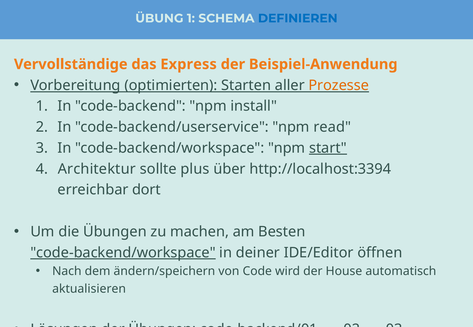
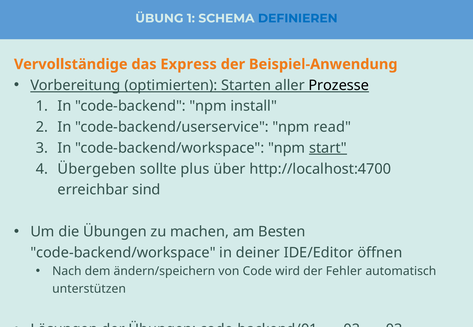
Prozesse colour: orange -> black
Architektur: Architektur -> Übergeben
http://localhost:3394: http://localhost:3394 -> http://localhost:4700
dort: dort -> sind
code-backend/workspace at (123, 253) underline: present -> none
House: House -> Fehler
aktualisieren: aktualisieren -> unterstützen
